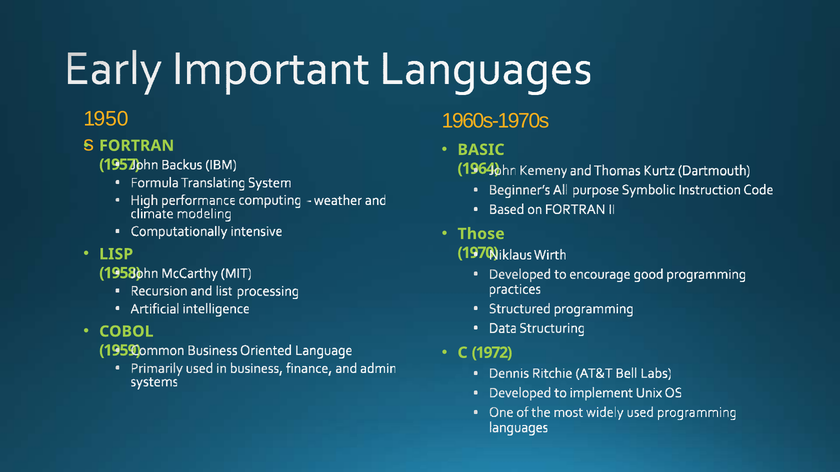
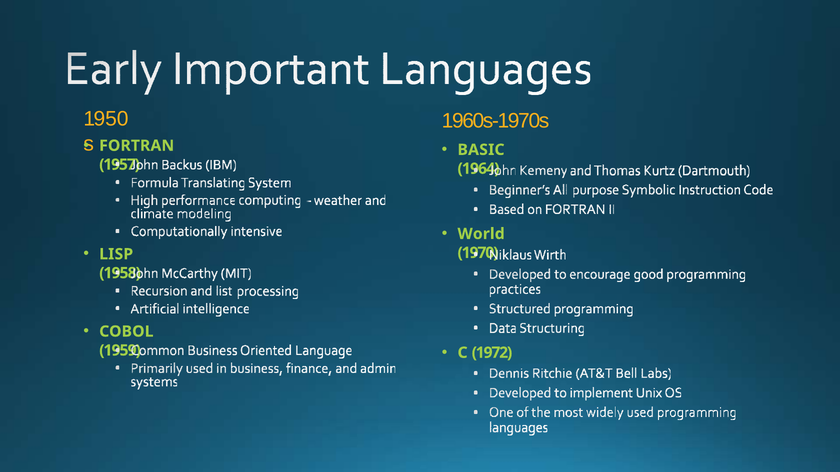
Those: Those -> World
